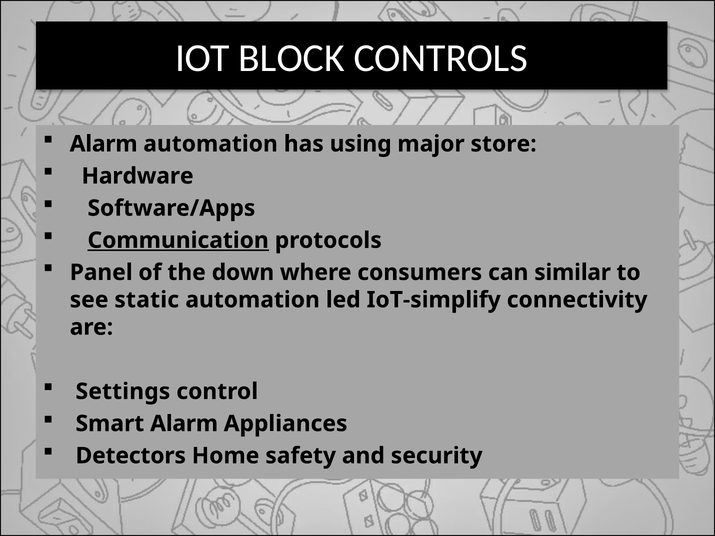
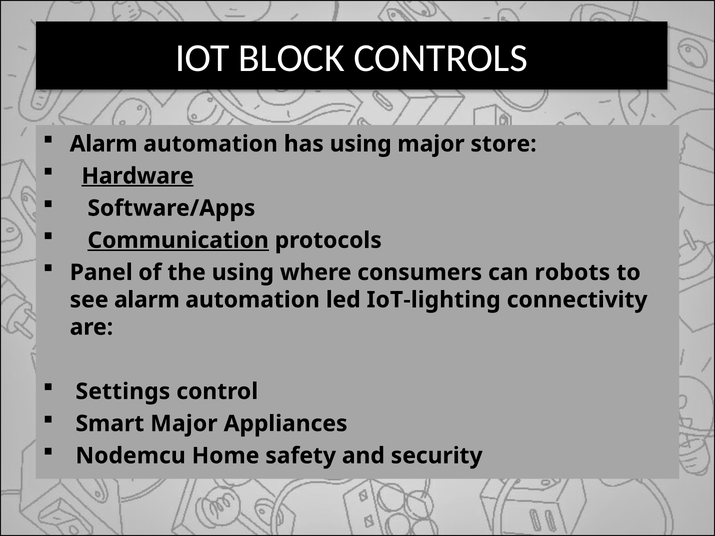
Hardware underline: none -> present
the down: down -> using
similar: similar -> robots
see static: static -> alarm
IoT-simplify: IoT-simplify -> IoT-lighting
Smart Alarm: Alarm -> Major
Detectors: Detectors -> Nodemcu
